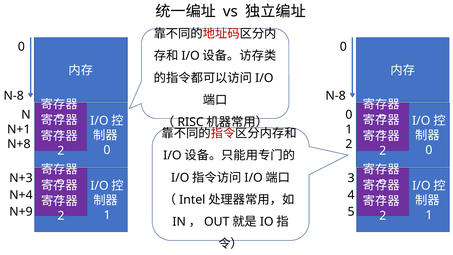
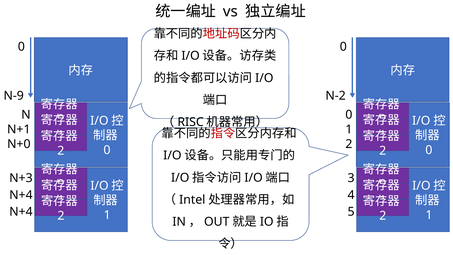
N-8 at (14, 96): N-8 -> N-9
N-8 at (336, 96): N-8 -> N-2
N+8: N+8 -> N+0
N+9 at (21, 211): N+9 -> N+4
